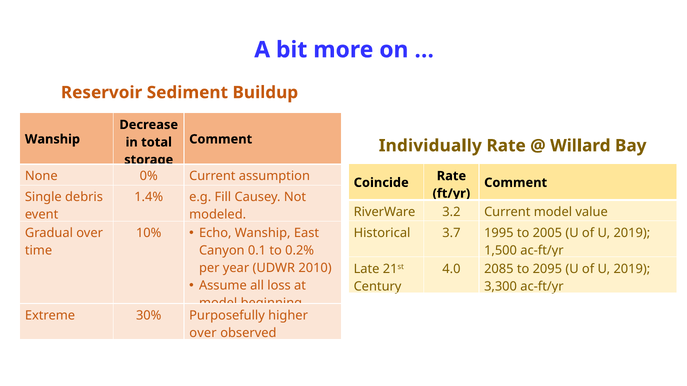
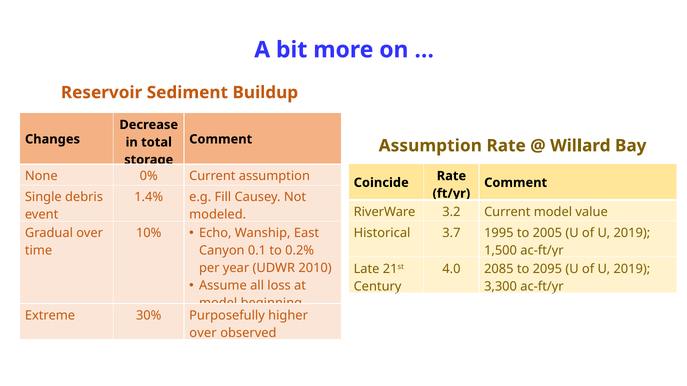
Wanship at (52, 139): Wanship -> Changes
Individually at (430, 146): Individually -> Assumption
